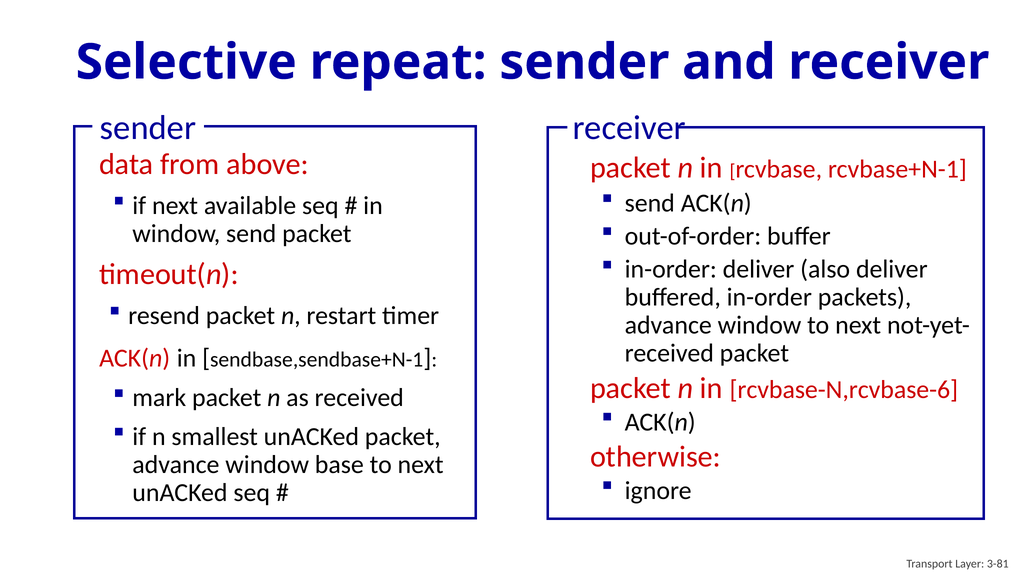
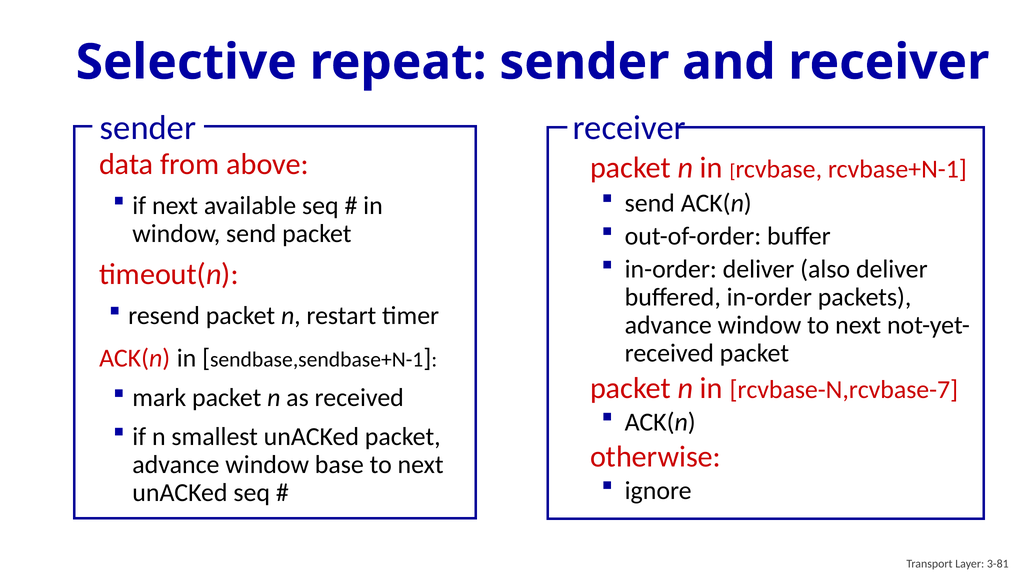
rcvbase-N,rcvbase-6: rcvbase-N,rcvbase-6 -> rcvbase-N,rcvbase-7
